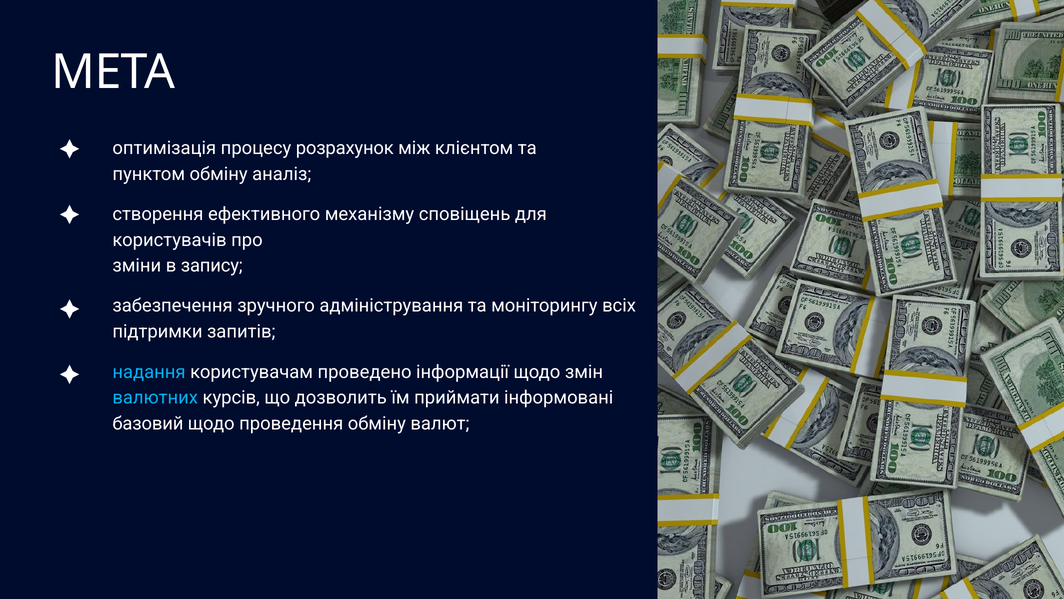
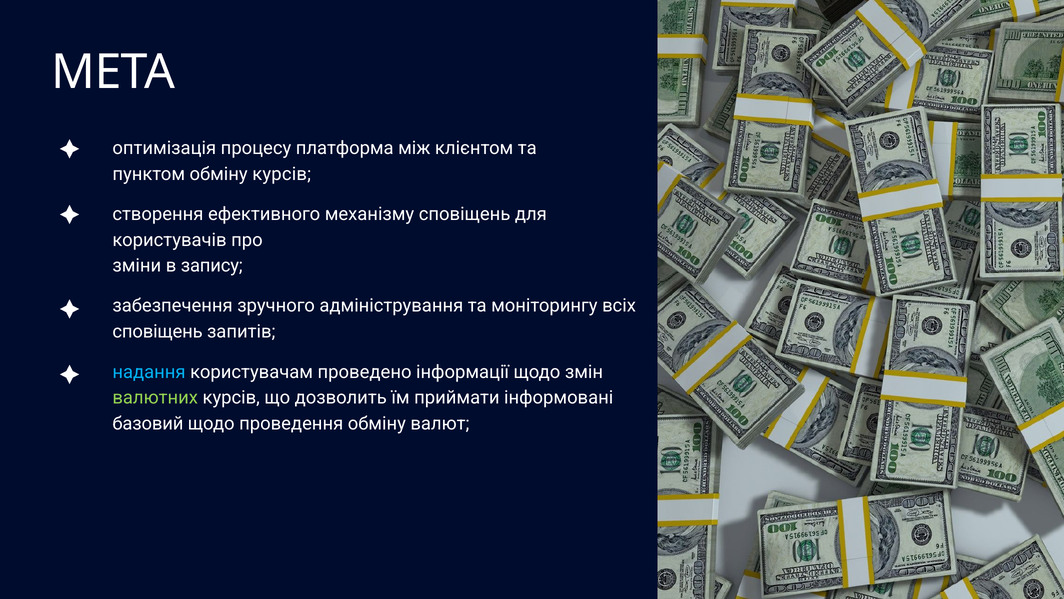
розрахунок: розрахунок -> платформа
обміну аналіз: аналіз -> курсів
підтримки at (157, 331): підтримки -> сповіщень
валютних colour: light blue -> light green
